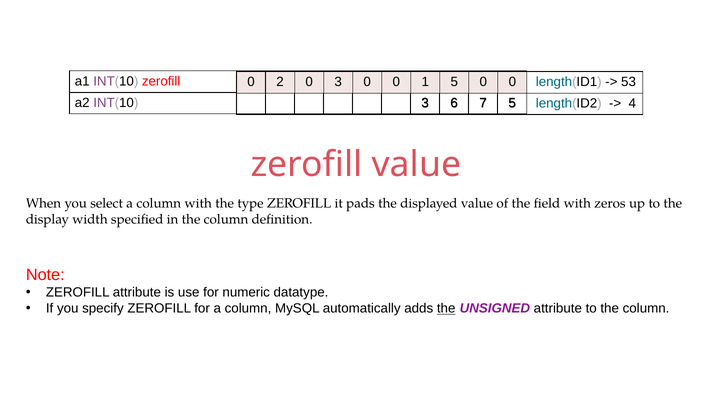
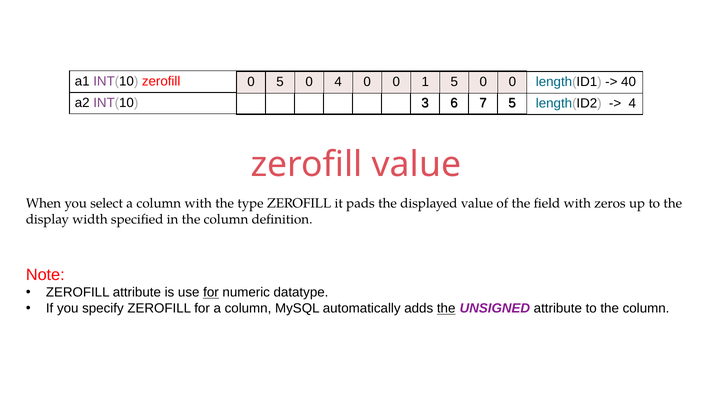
0 2: 2 -> 5
0 3: 3 -> 4
53: 53 -> 40
for at (211, 293) underline: none -> present
